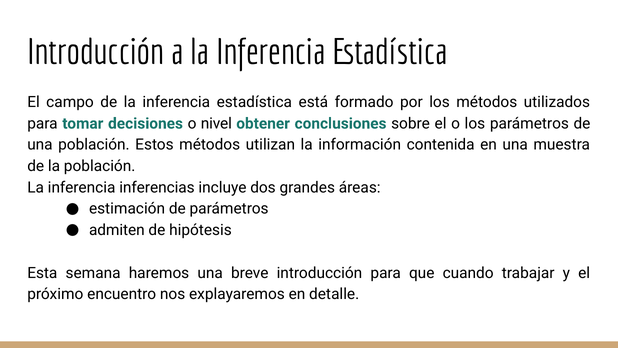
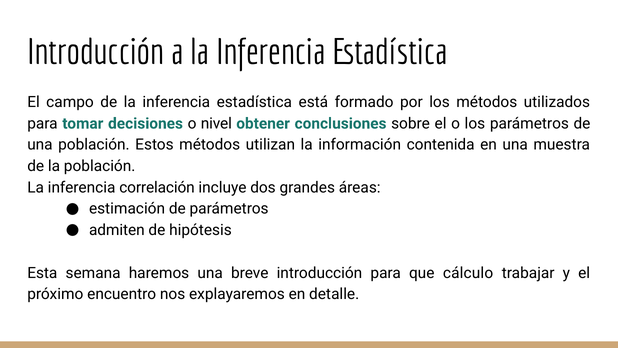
inferencias: inferencias -> correlación
cuando: cuando -> cálculo
